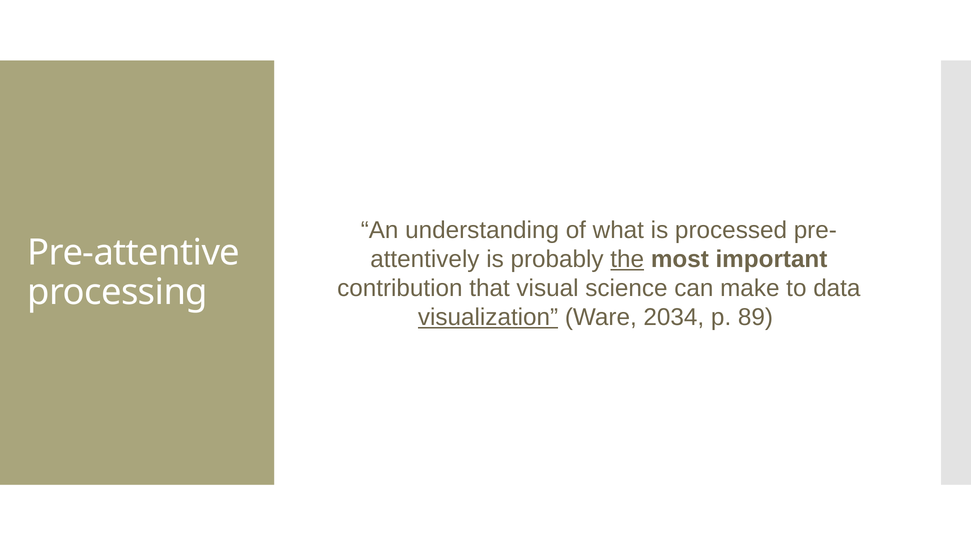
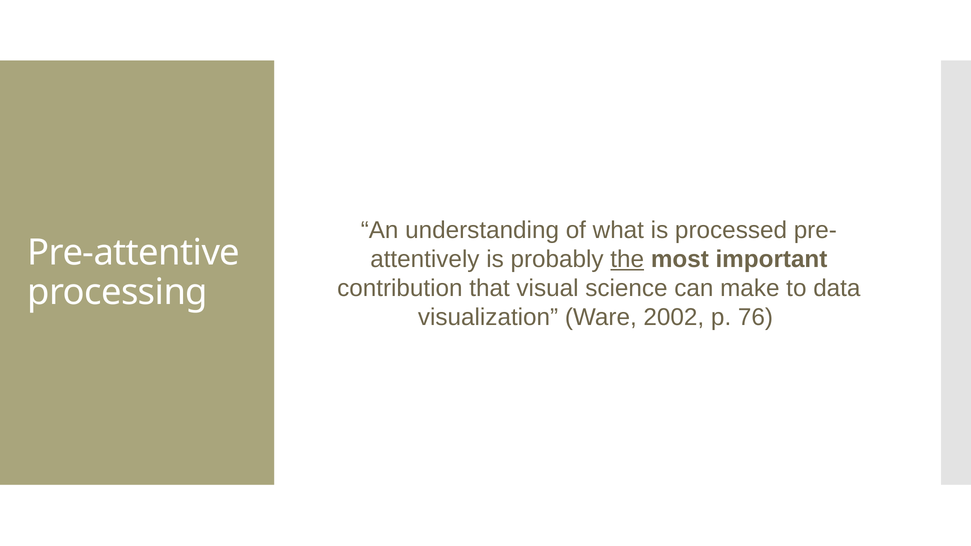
visualization underline: present -> none
2034: 2034 -> 2002
89: 89 -> 76
